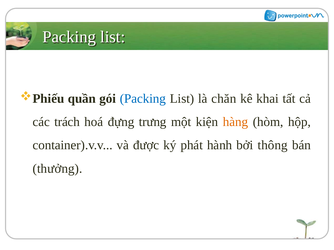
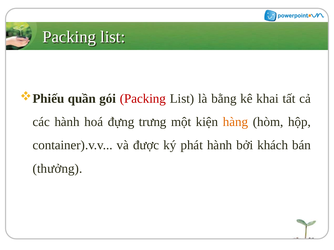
Packing at (143, 99) colour: blue -> red
chăn: chăn -> bằng
các trách: trách -> hành
thông: thông -> khách
